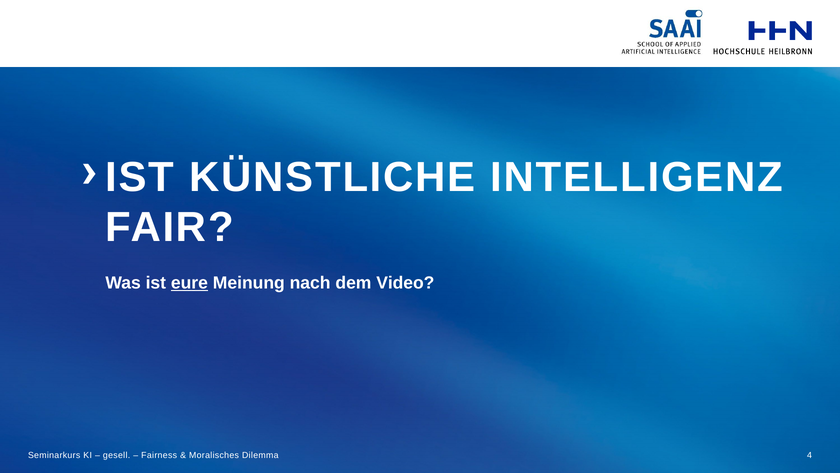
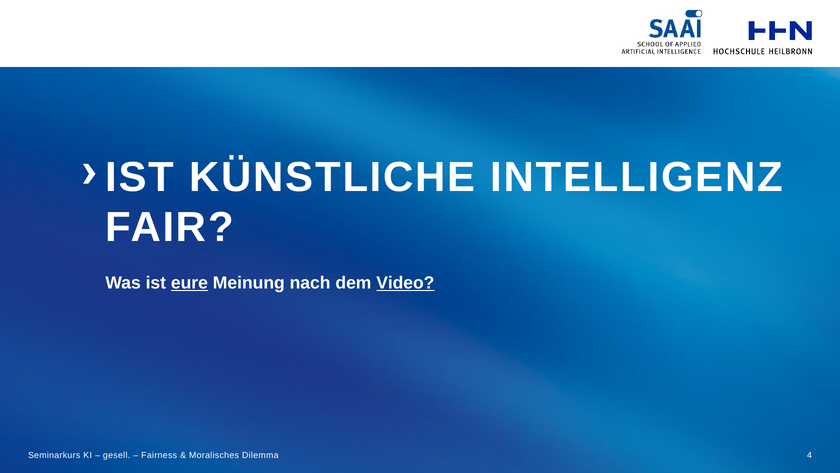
Video underline: none -> present
